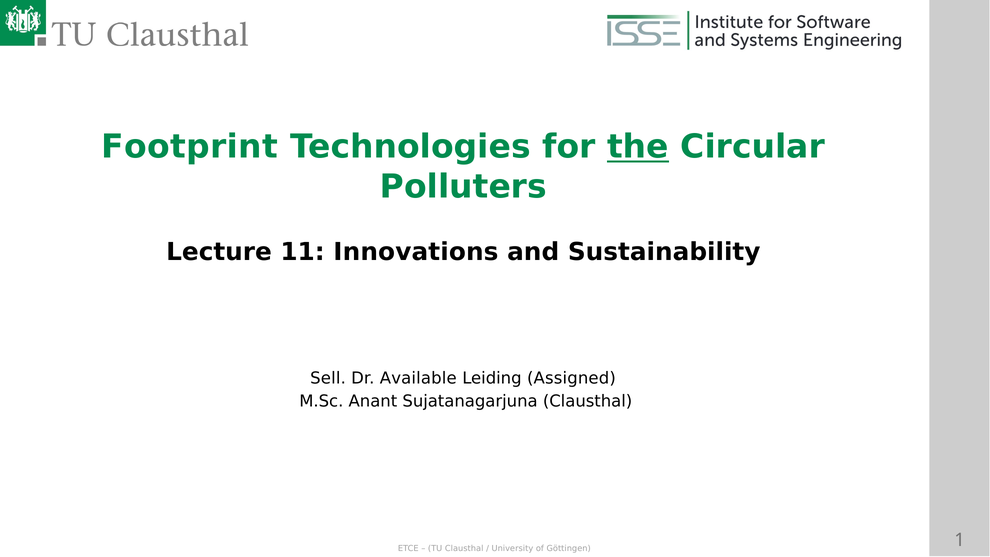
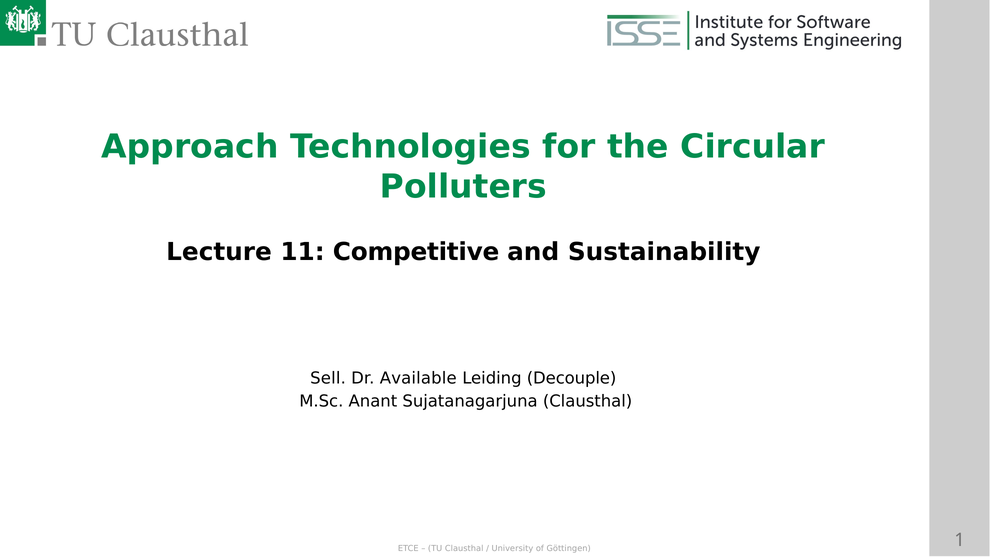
Footprint: Footprint -> Approach
the underline: present -> none
Innovations: Innovations -> Competitive
Assigned: Assigned -> Decouple
